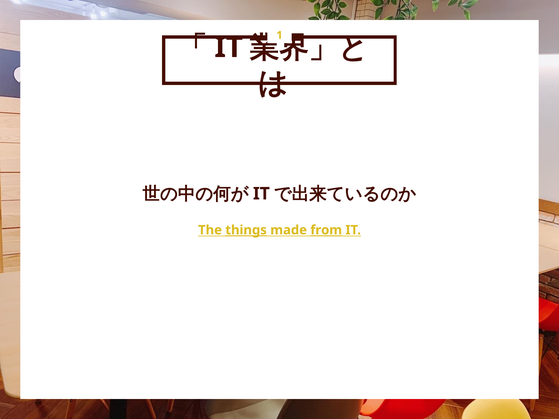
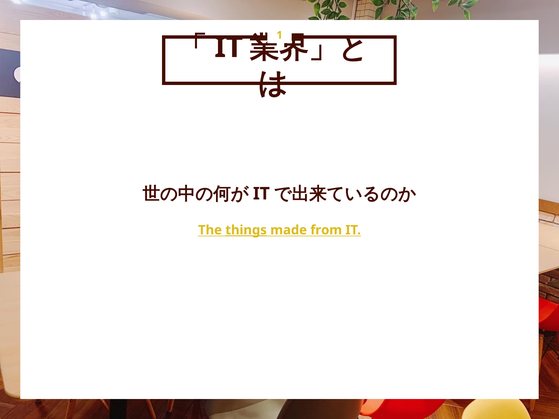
from underline: present -> none
